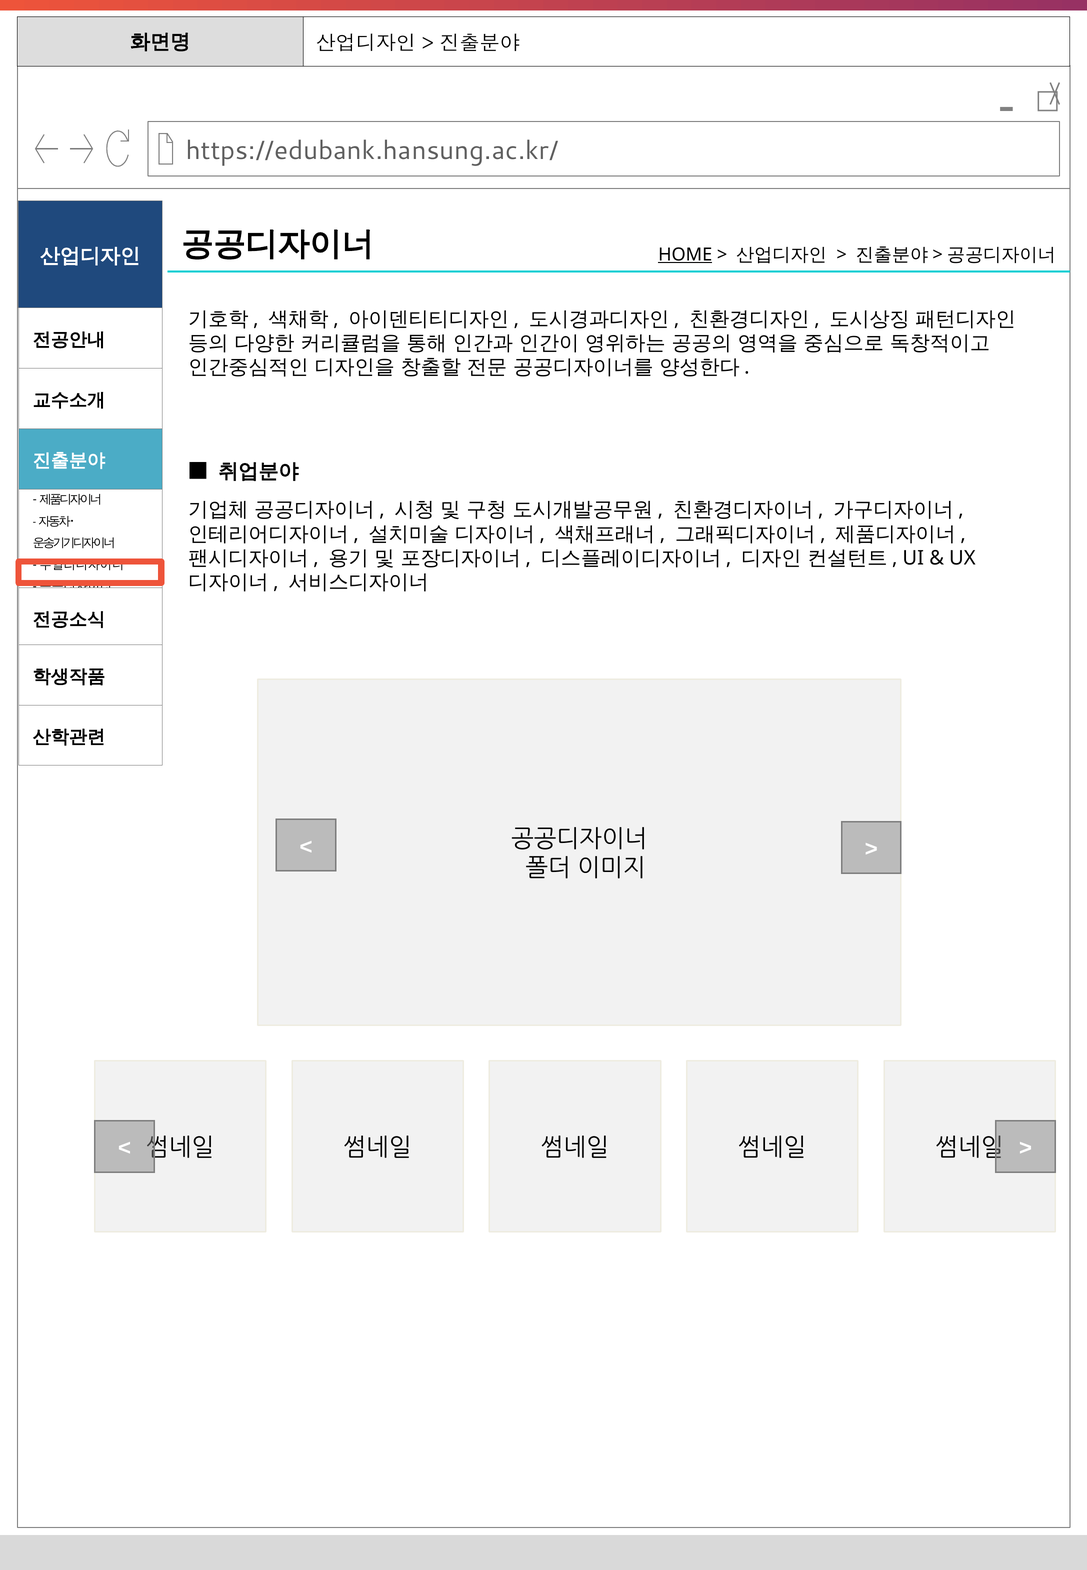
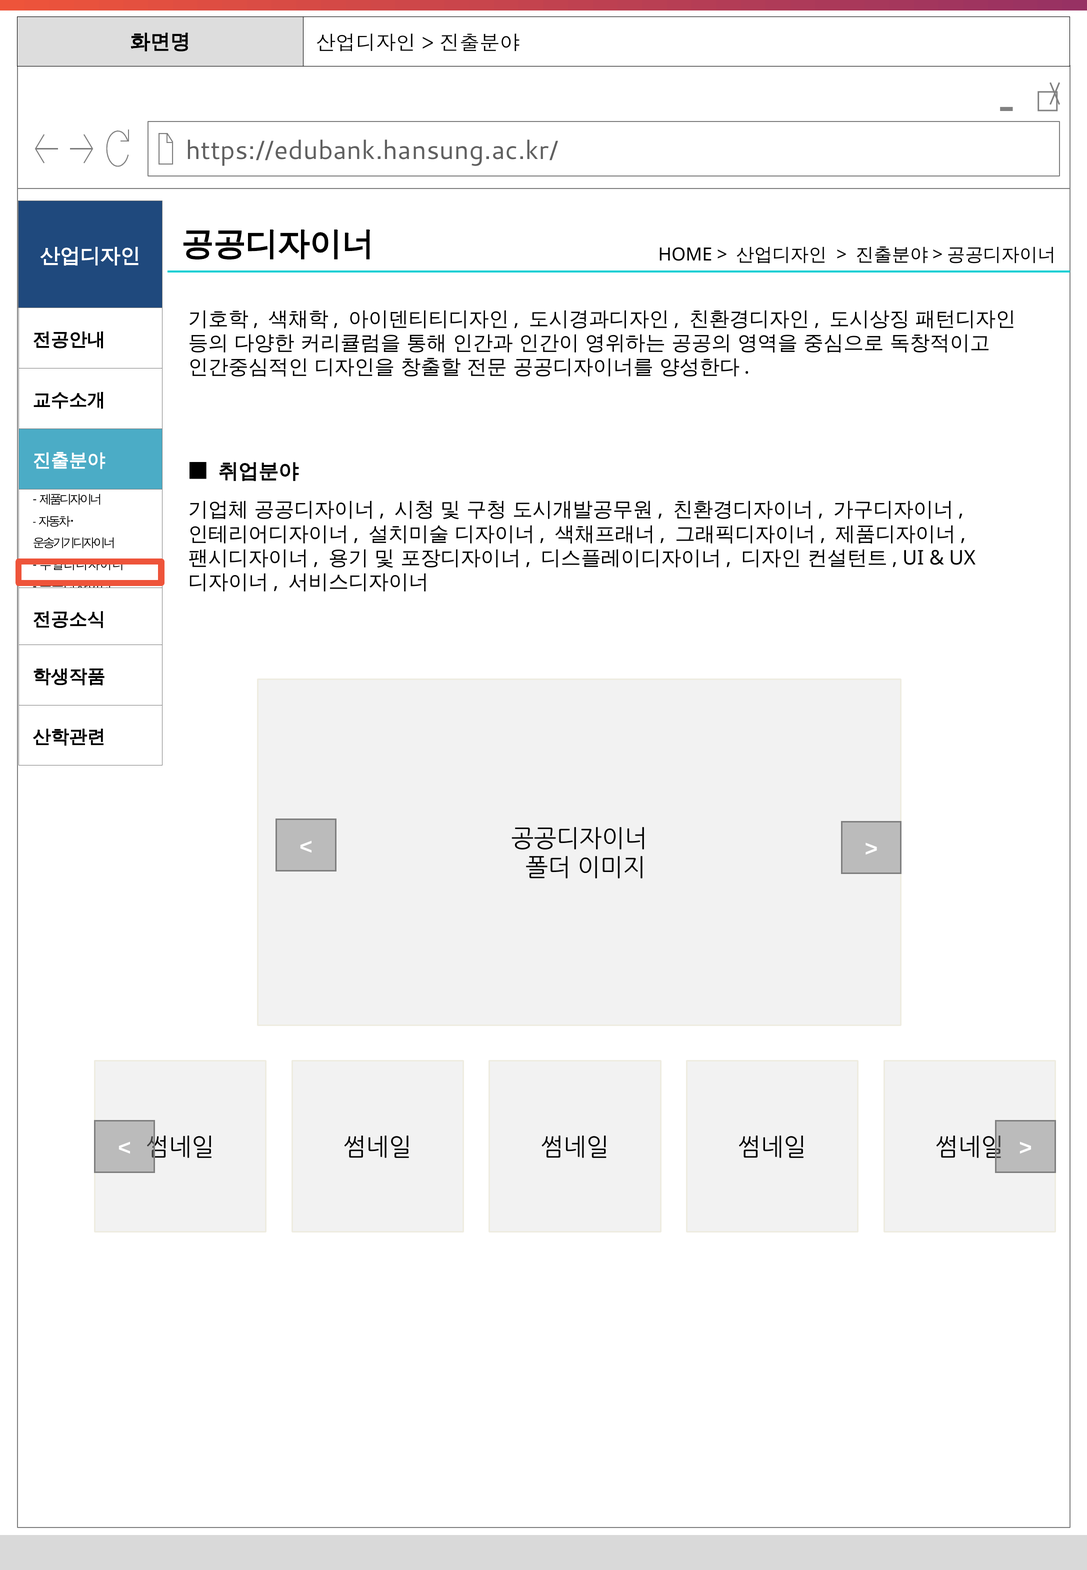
HOME underline: present -> none
